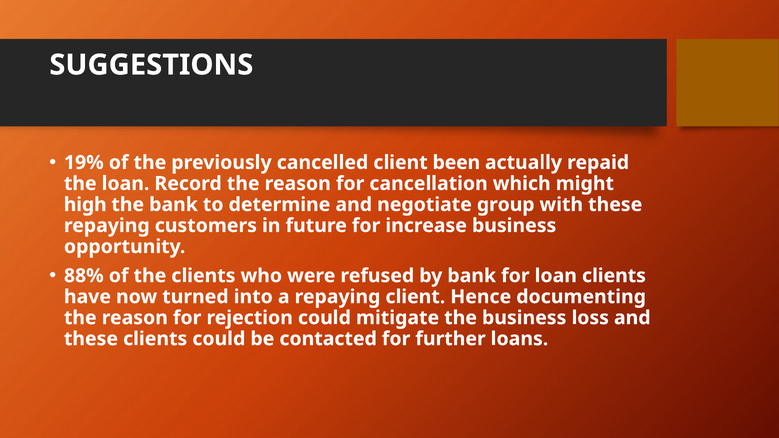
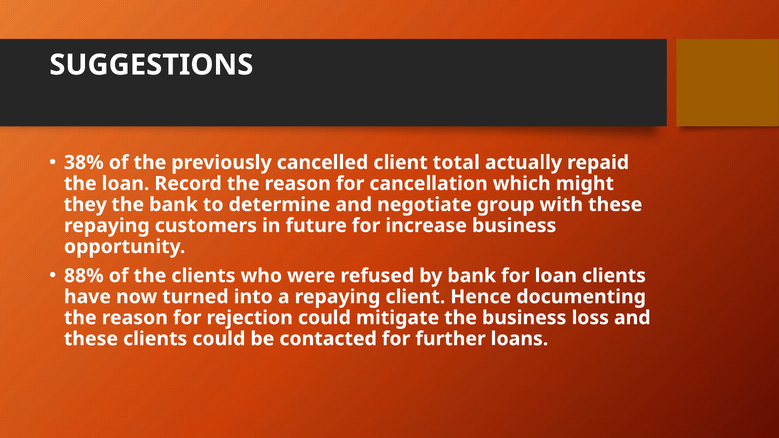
19%: 19% -> 38%
been: been -> total
high: high -> they
